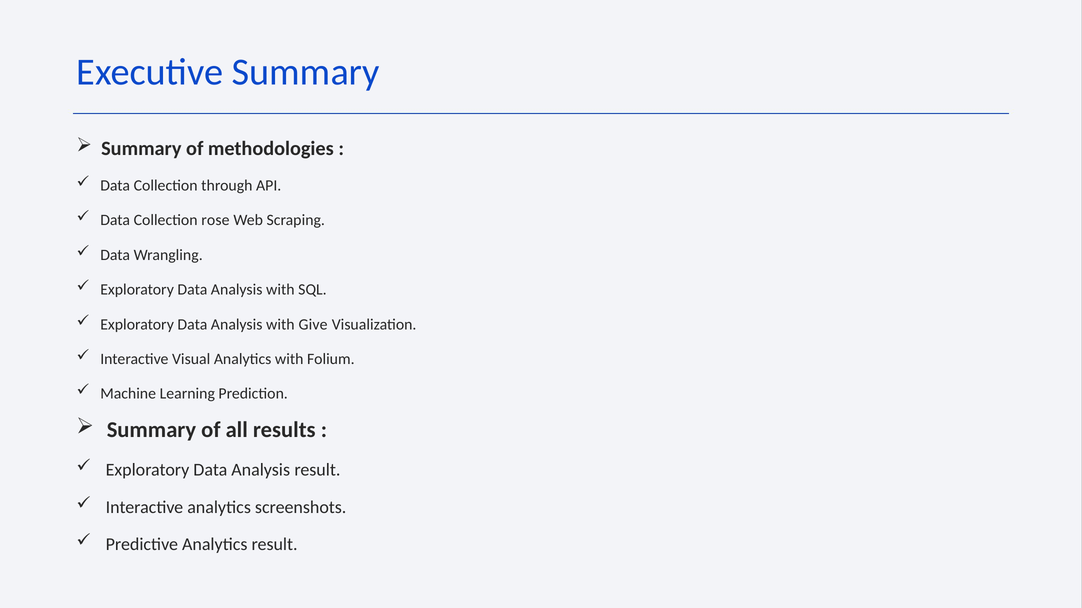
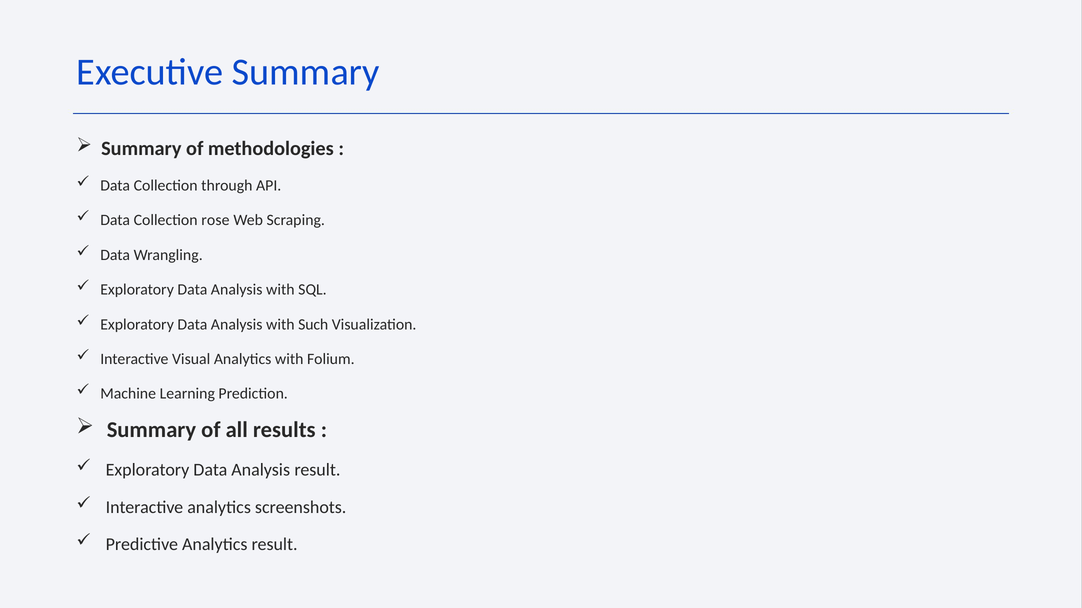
Give: Give -> Such
